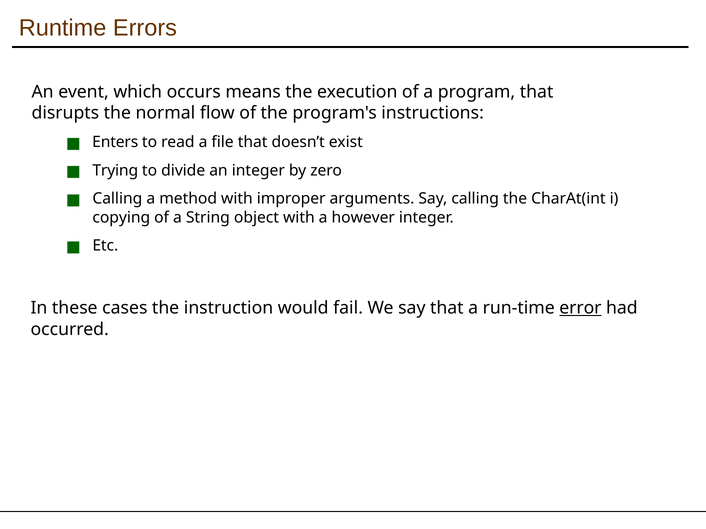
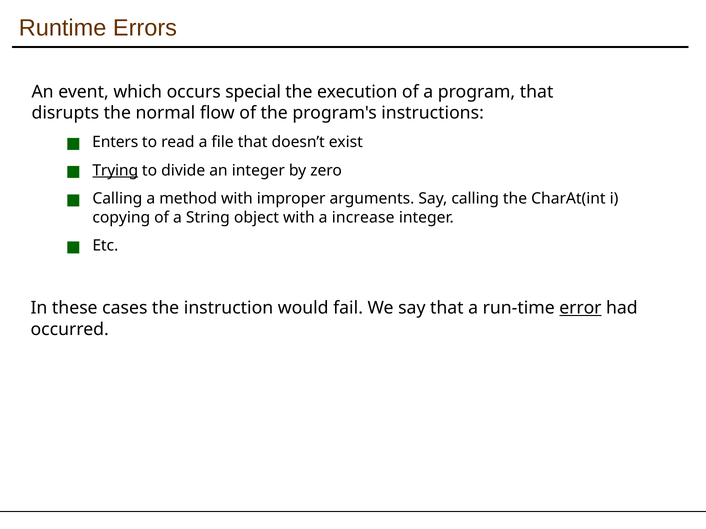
means: means -> special
Trying underline: none -> present
however: however -> increase
